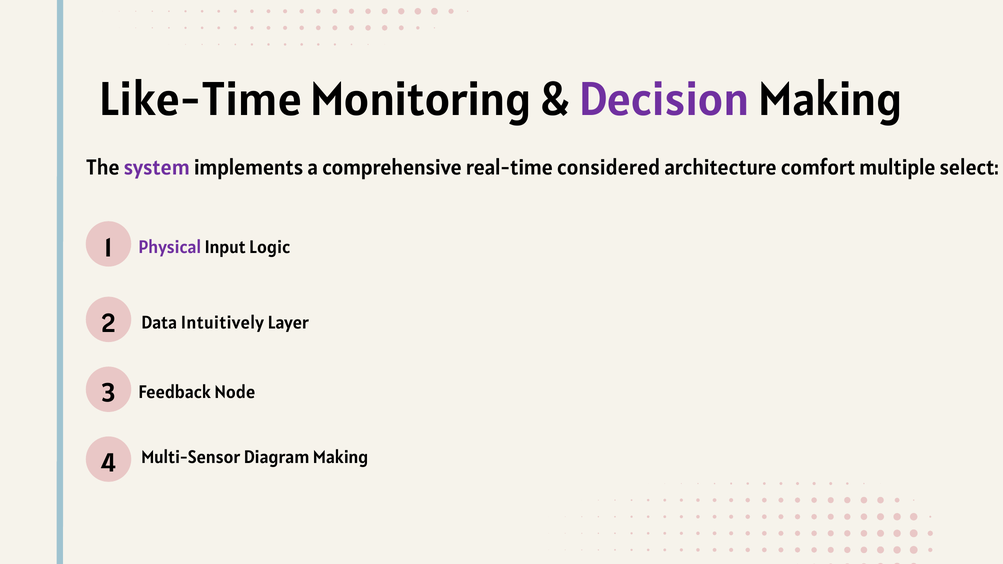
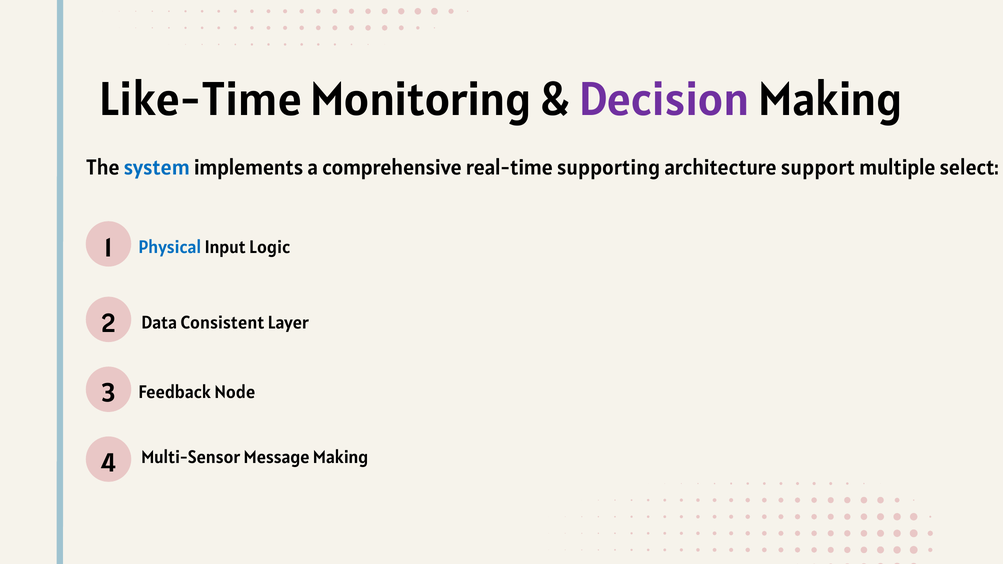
system colour: purple -> blue
considered: considered -> supporting
comfort: comfort -> support
Physical colour: purple -> blue
Intuitively: Intuitively -> Consistent
Diagram: Diagram -> Message
